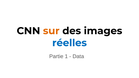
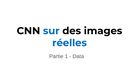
sur colour: orange -> blue
